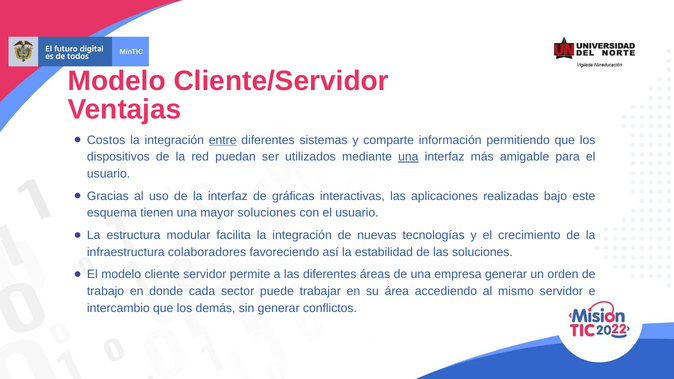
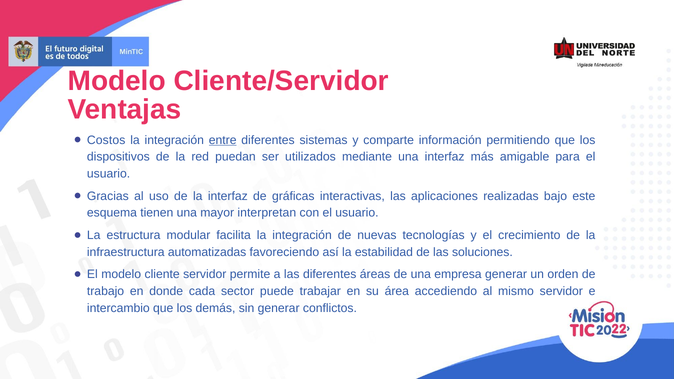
una at (408, 157) underline: present -> none
mayor soluciones: soluciones -> interpretan
colaboradores: colaboradores -> automatizadas
